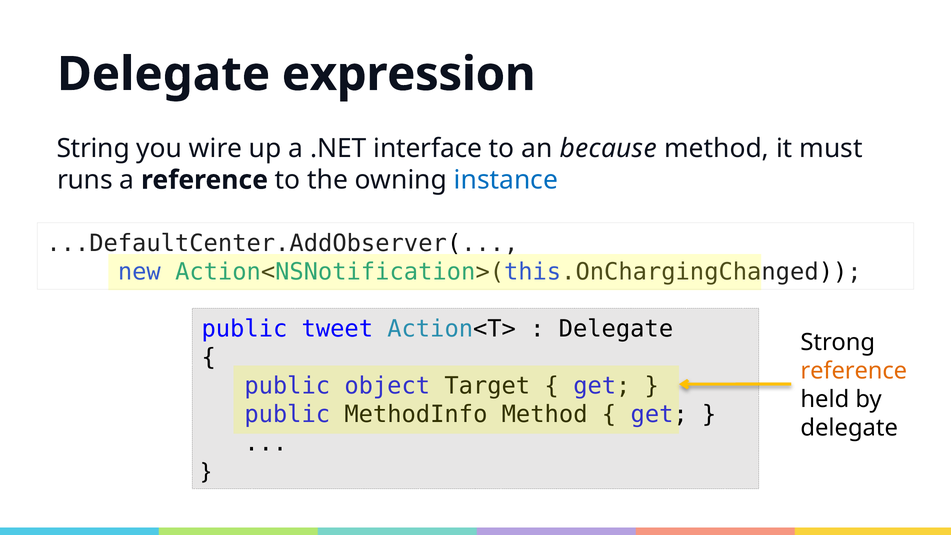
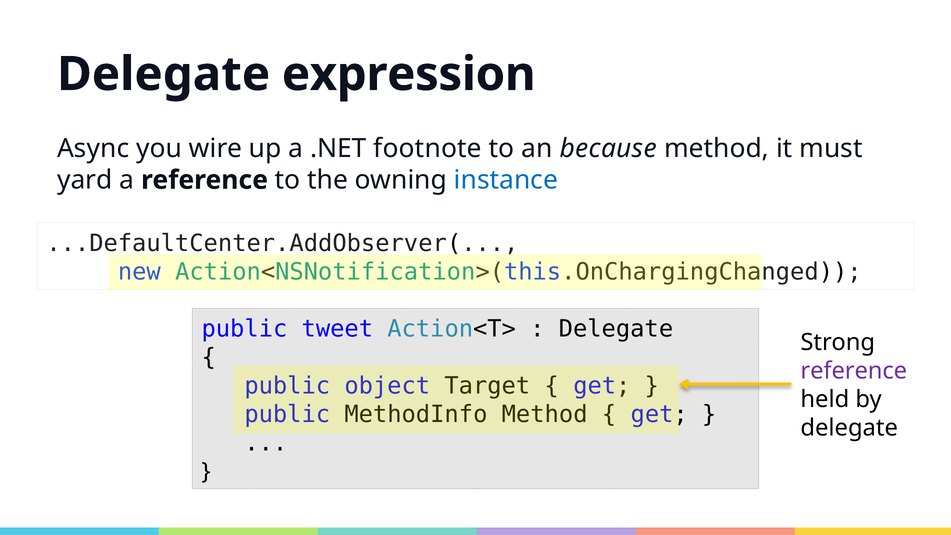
String: String -> Async
interface: interface -> footnote
runs: runs -> yard
reference at (854, 371) colour: orange -> purple
